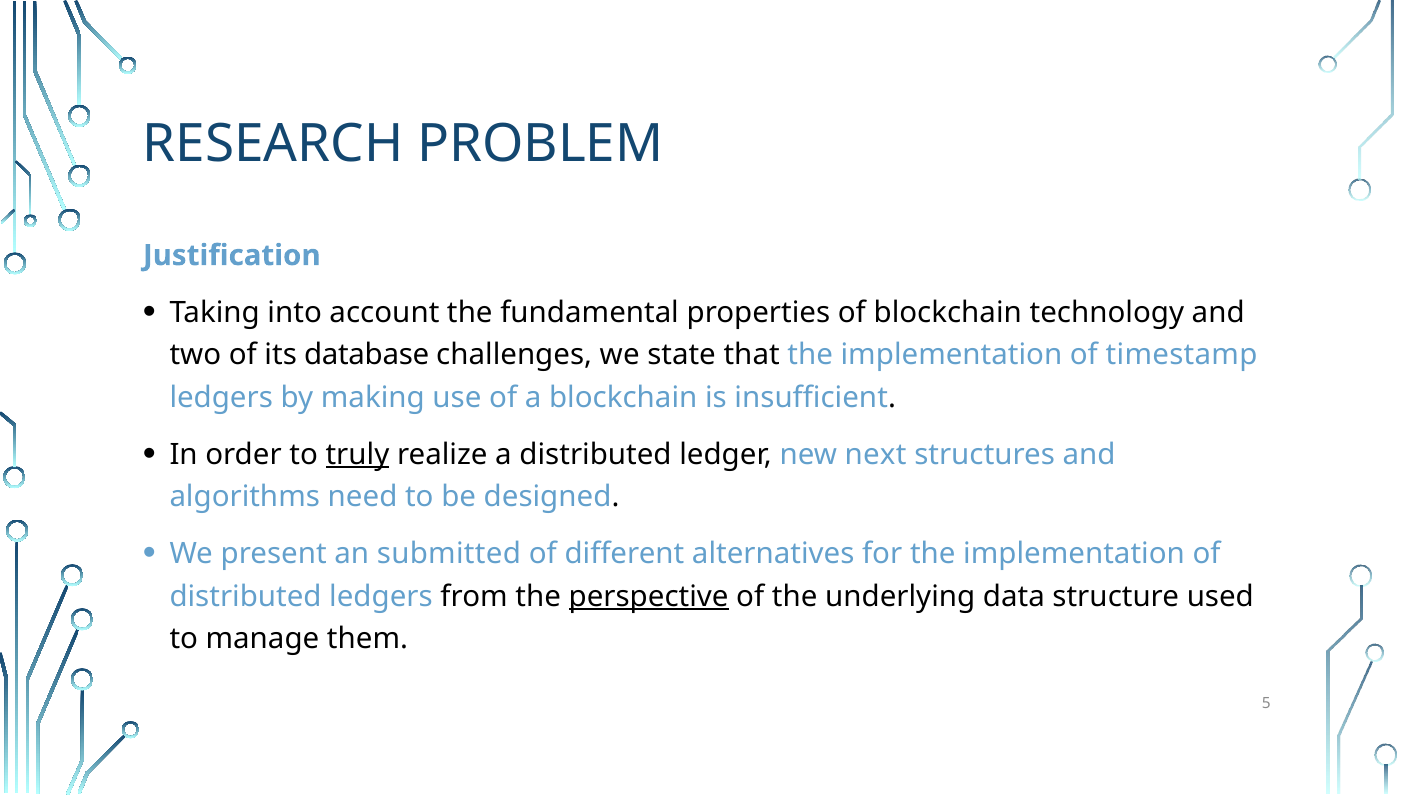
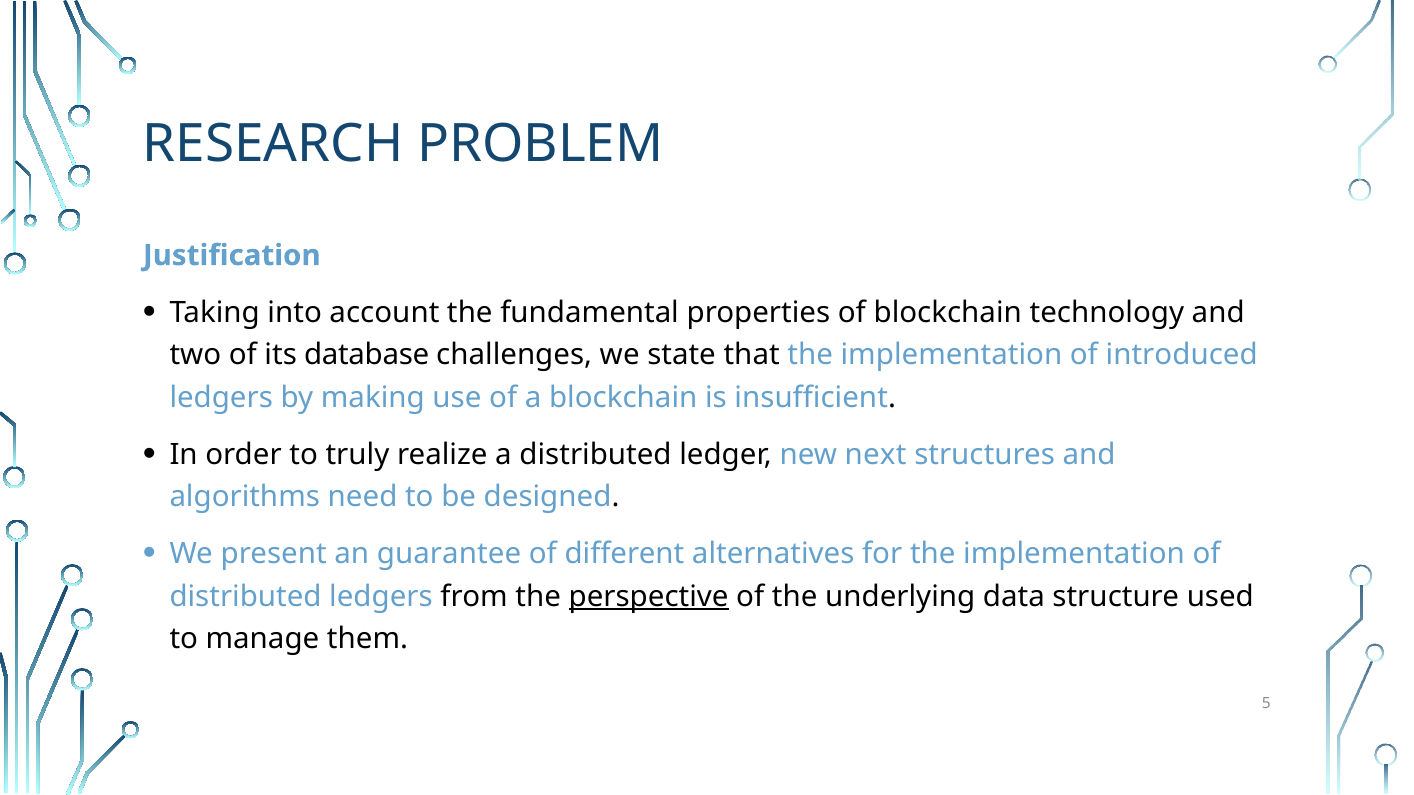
timestamp: timestamp -> introduced
truly underline: present -> none
submitted: submitted -> guarantee
